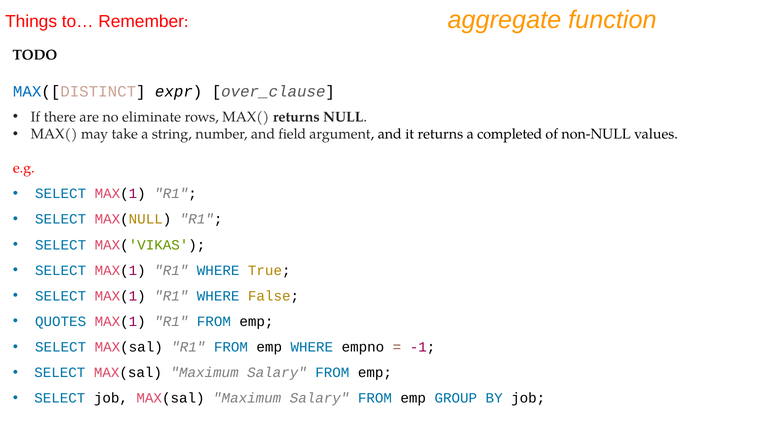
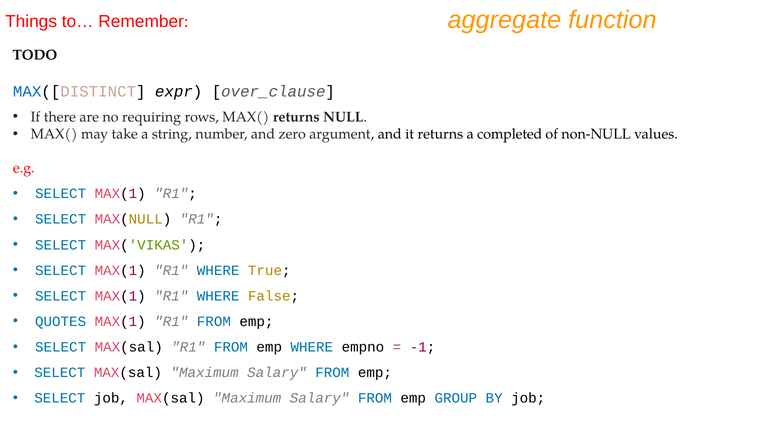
eliminate: eliminate -> requiring
field: field -> zero
